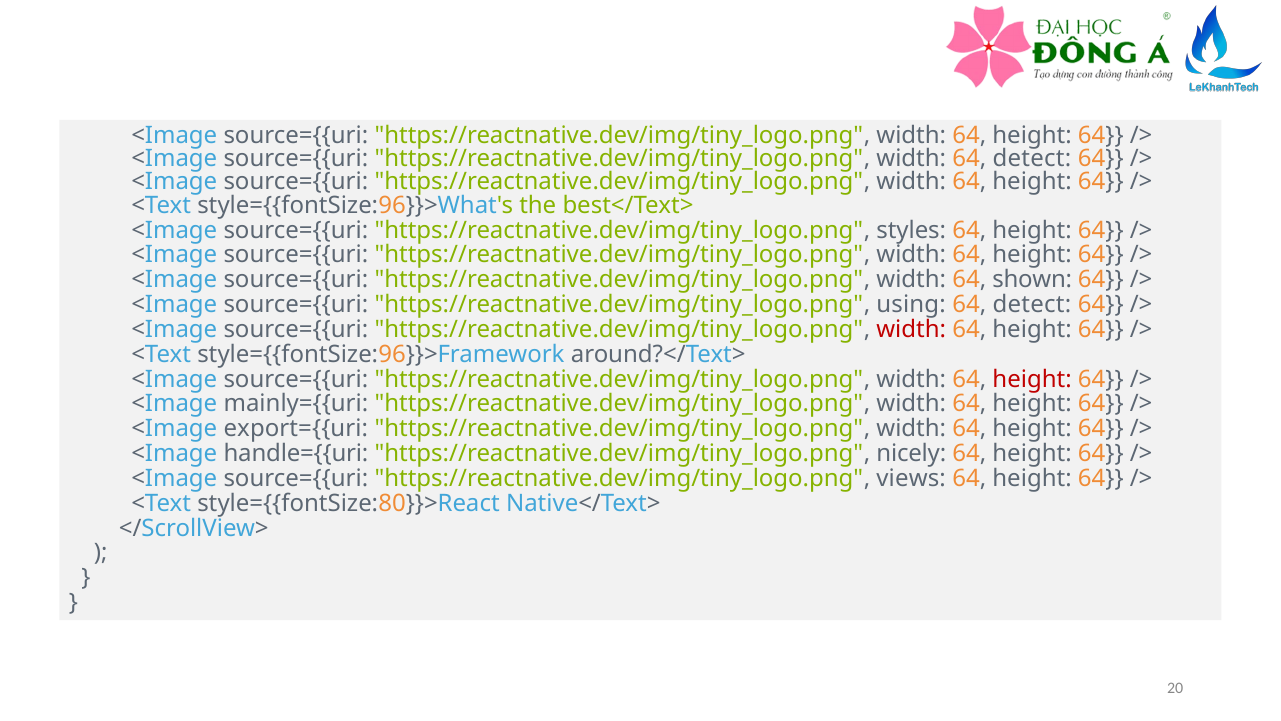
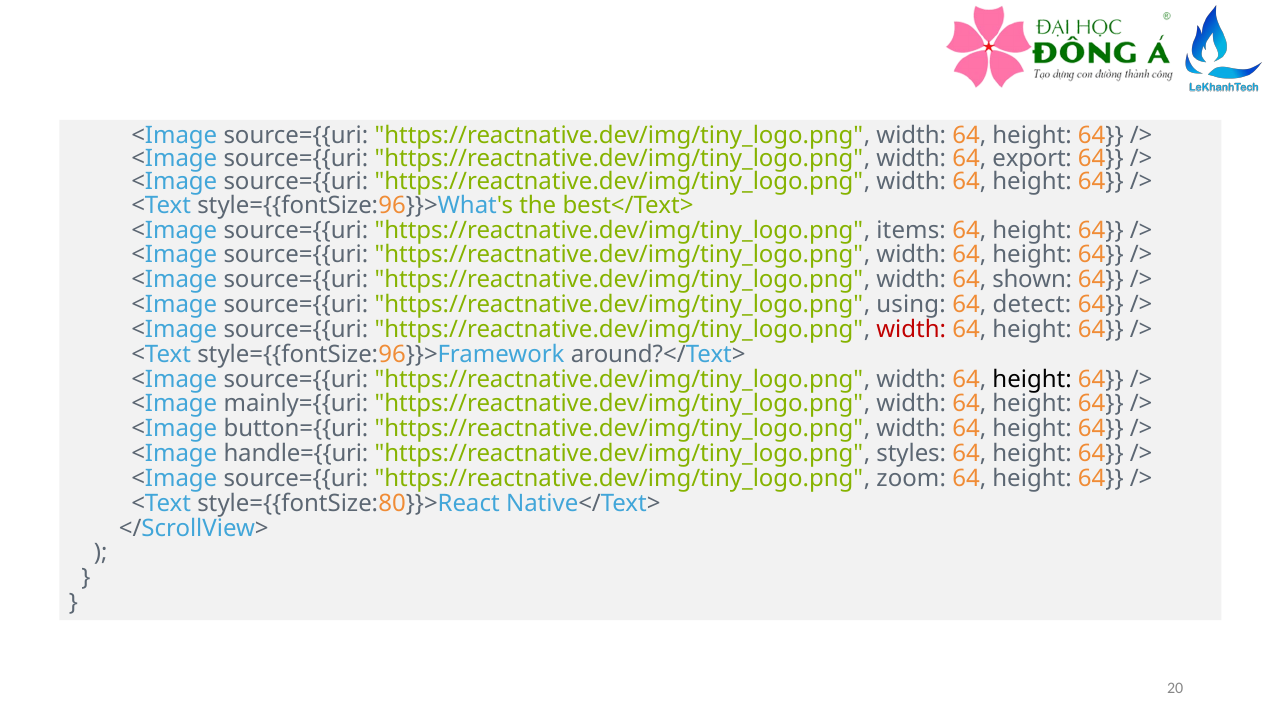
width 64 detect: detect -> export
styles: styles -> items
height at (1032, 379) colour: red -> black
export={{uri: export={{uri -> button={{uri
nicely: nicely -> styles
views: views -> zoom
